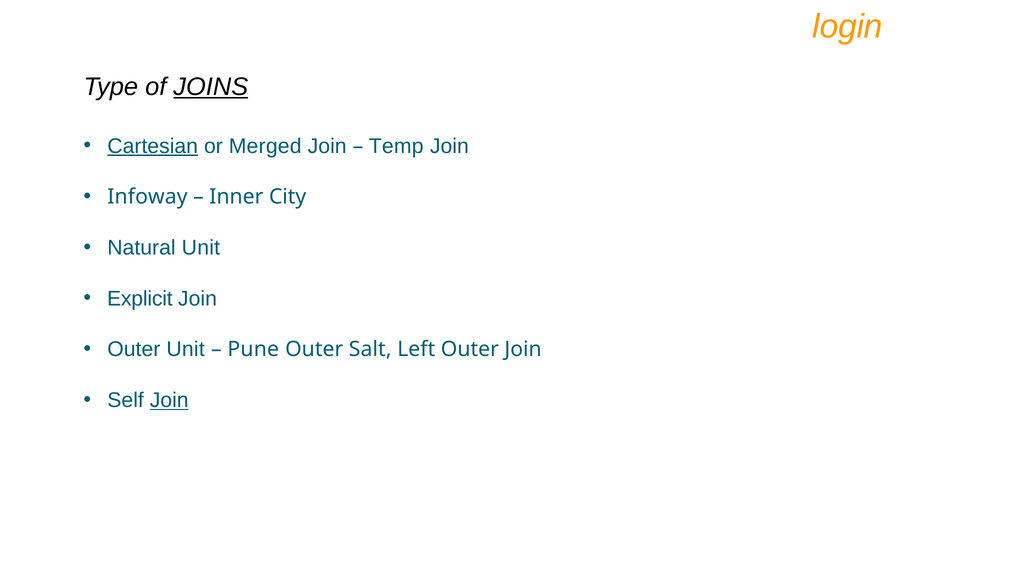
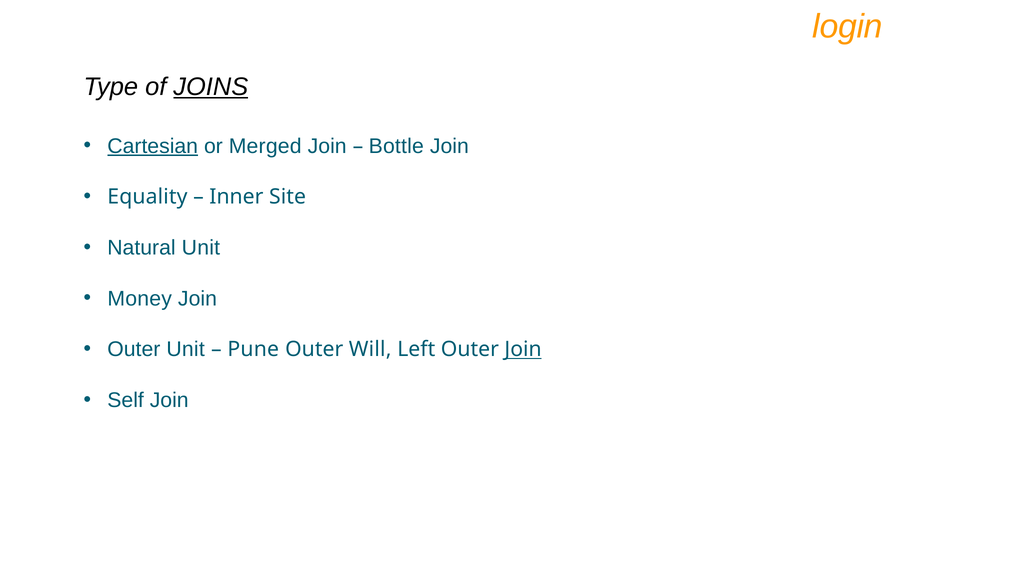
Temp: Temp -> Bottle
Infoway: Infoway -> Equality
City: City -> Site
Explicit: Explicit -> Money
Salt: Salt -> Will
Join at (523, 350) underline: none -> present
Join at (169, 400) underline: present -> none
